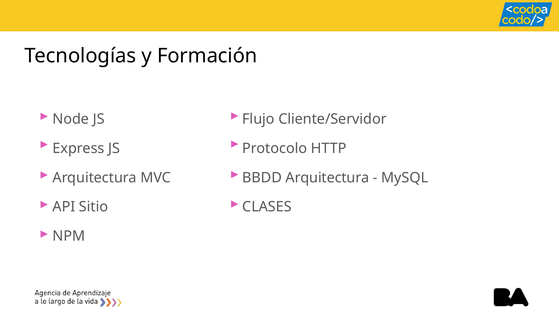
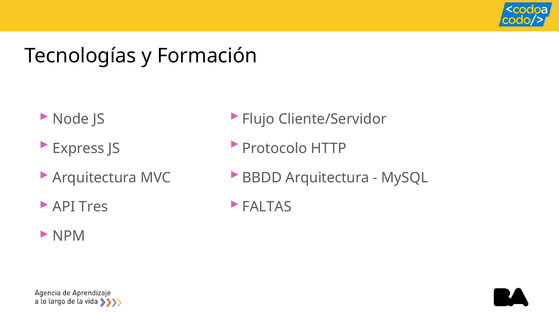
Sitio: Sitio -> Tres
CLASES: CLASES -> FALTAS
